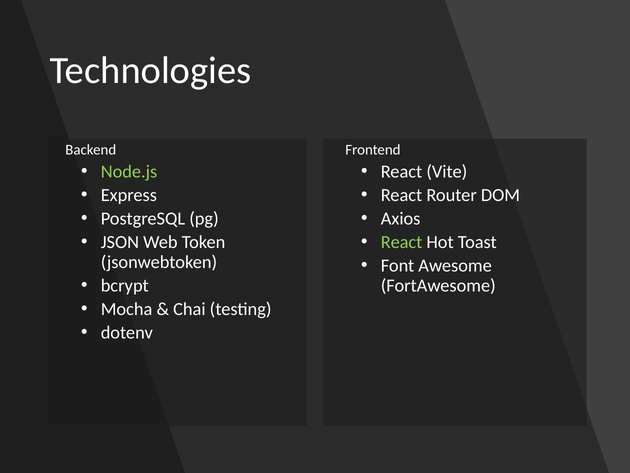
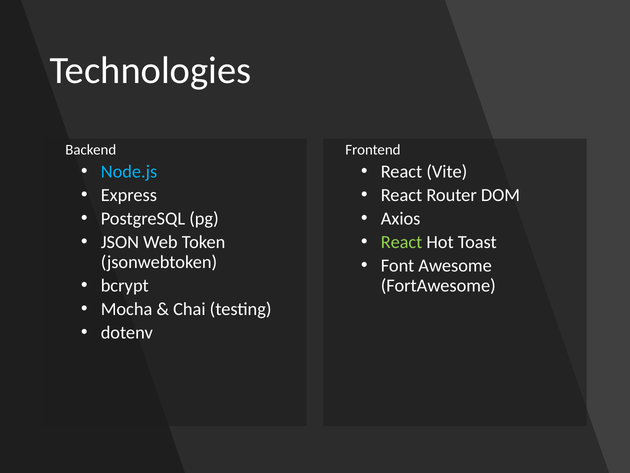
Node.js colour: light green -> light blue
